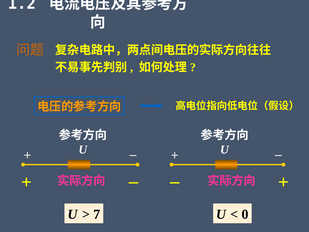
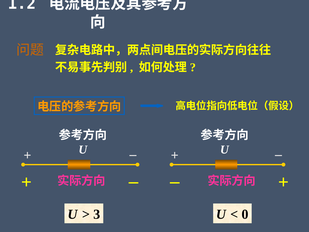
7: 7 -> 3
